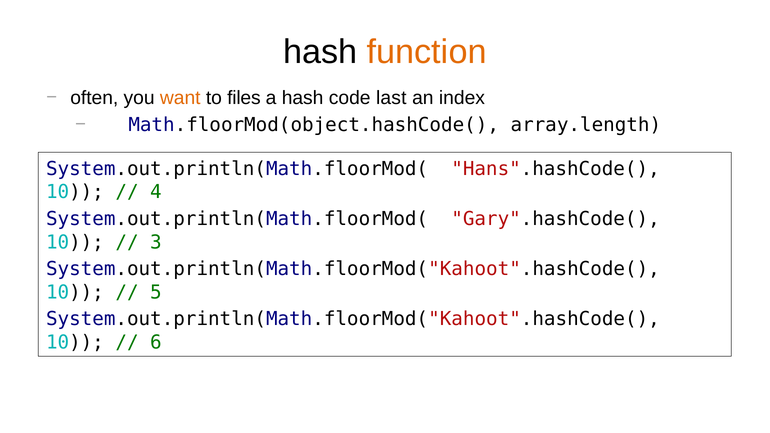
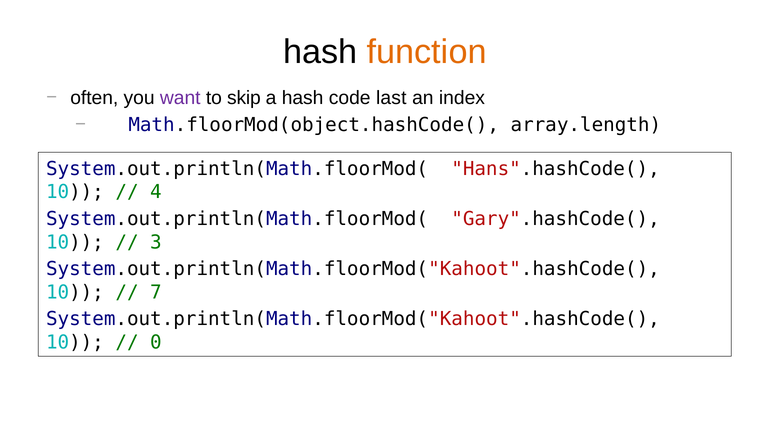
want colour: orange -> purple
files: files -> skip
5: 5 -> 7
6: 6 -> 0
